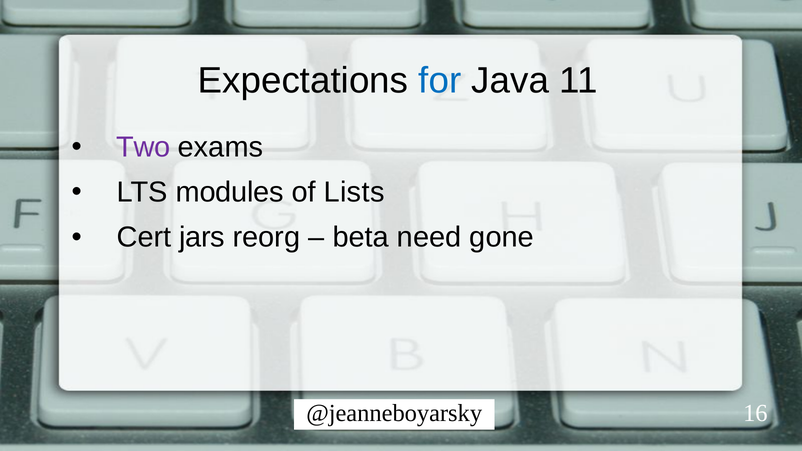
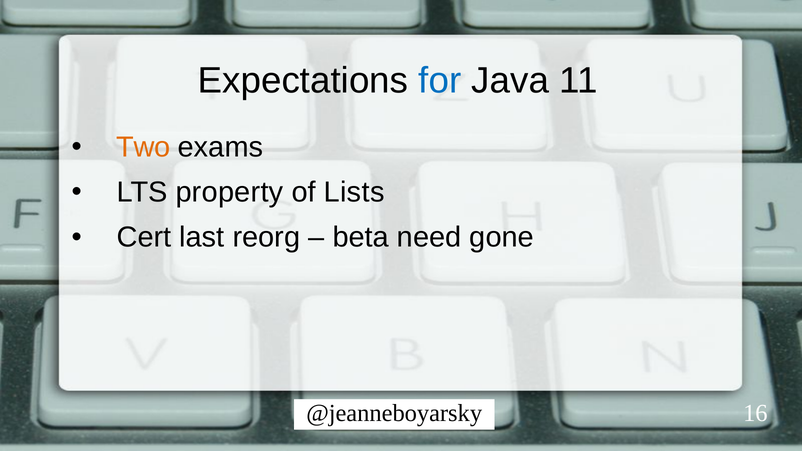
Two colour: purple -> orange
modules: modules -> property
jars: jars -> last
